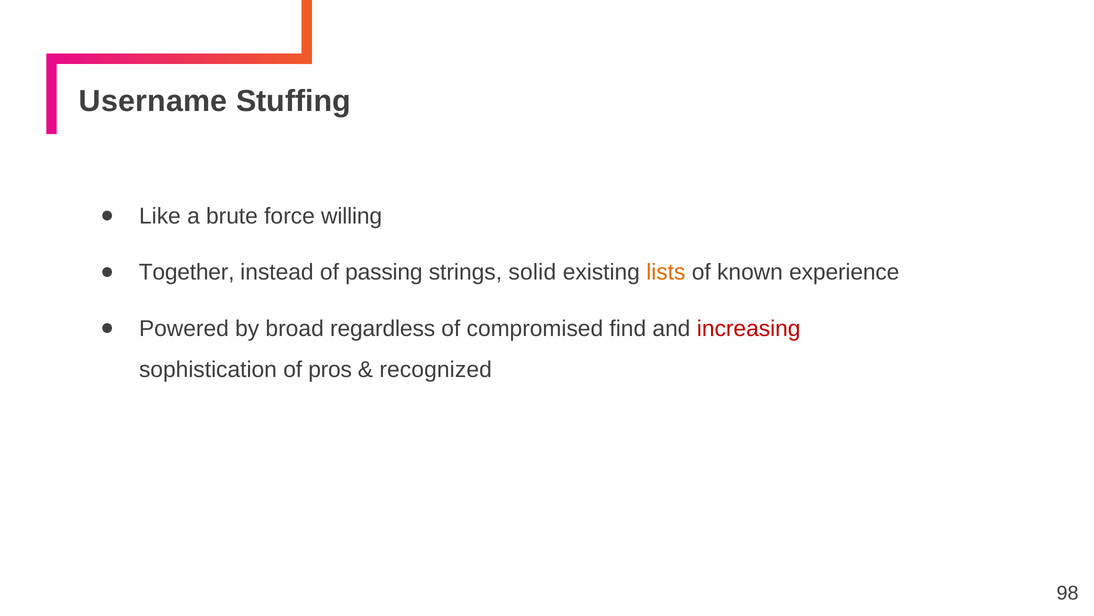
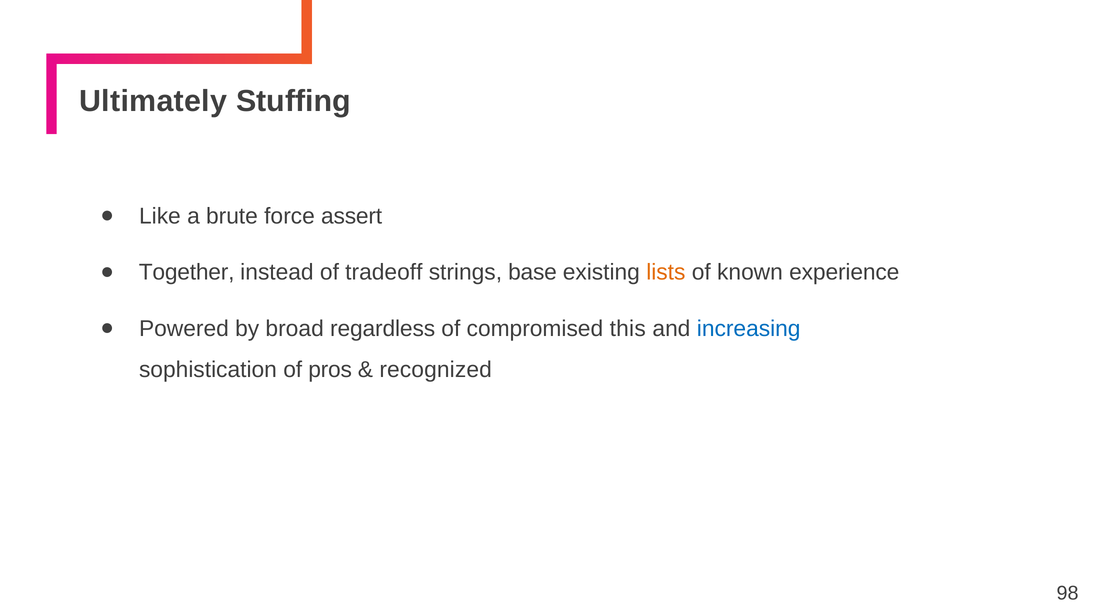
Username: Username -> Ultimately
willing: willing -> assert
passing: passing -> tradeoff
solid: solid -> base
find: find -> this
increasing colour: red -> blue
